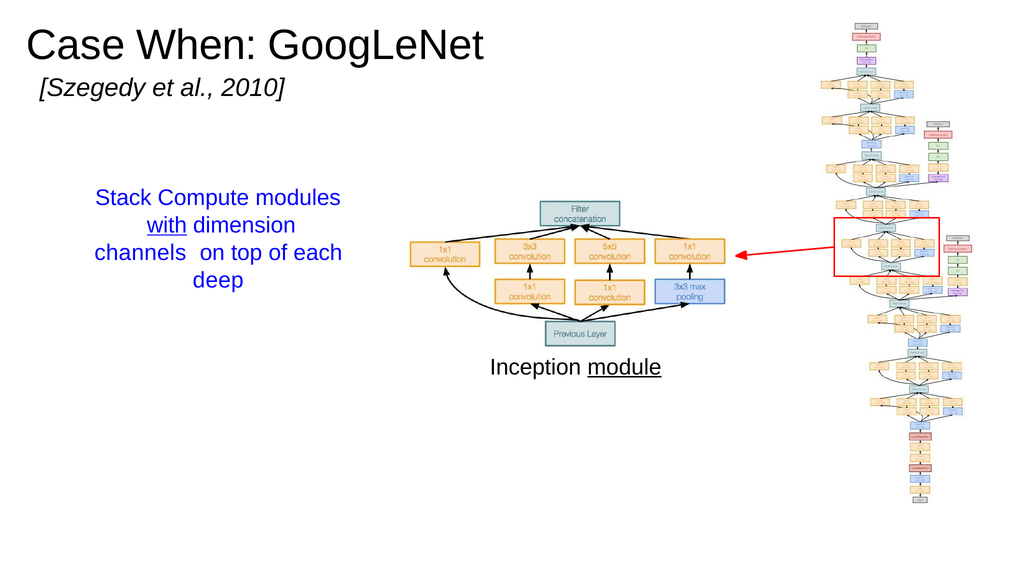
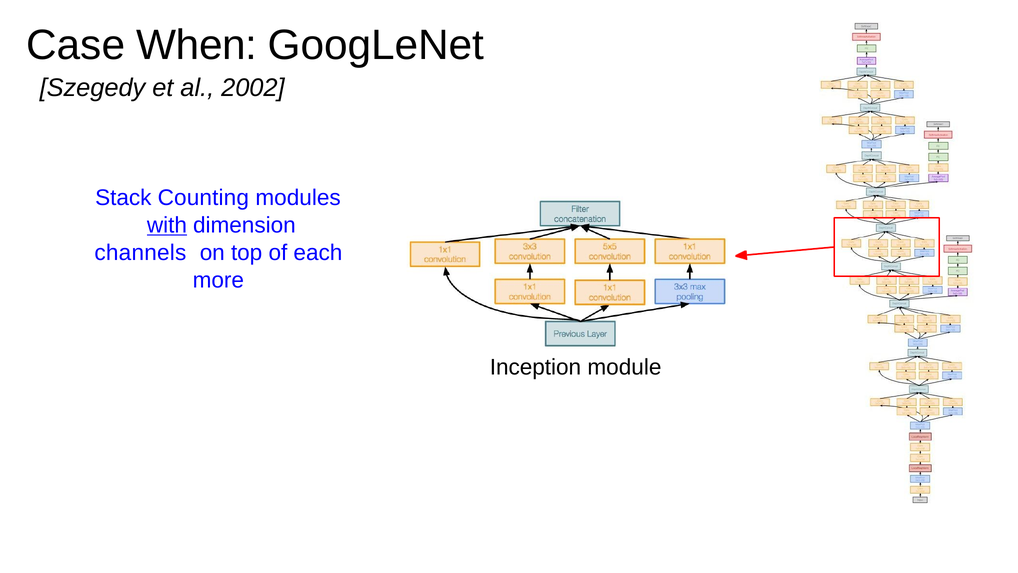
2010: 2010 -> 2002
Compute: Compute -> Counting
deep: deep -> more
module underline: present -> none
